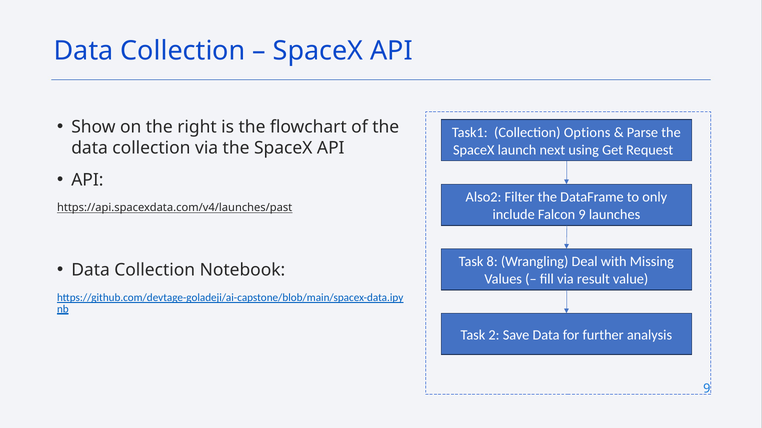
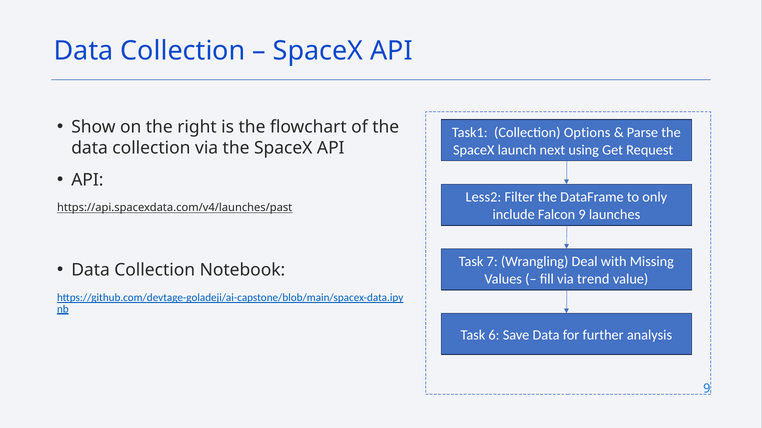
Also2: Also2 -> Less2
8: 8 -> 7
result: result -> trend
2: 2 -> 6
